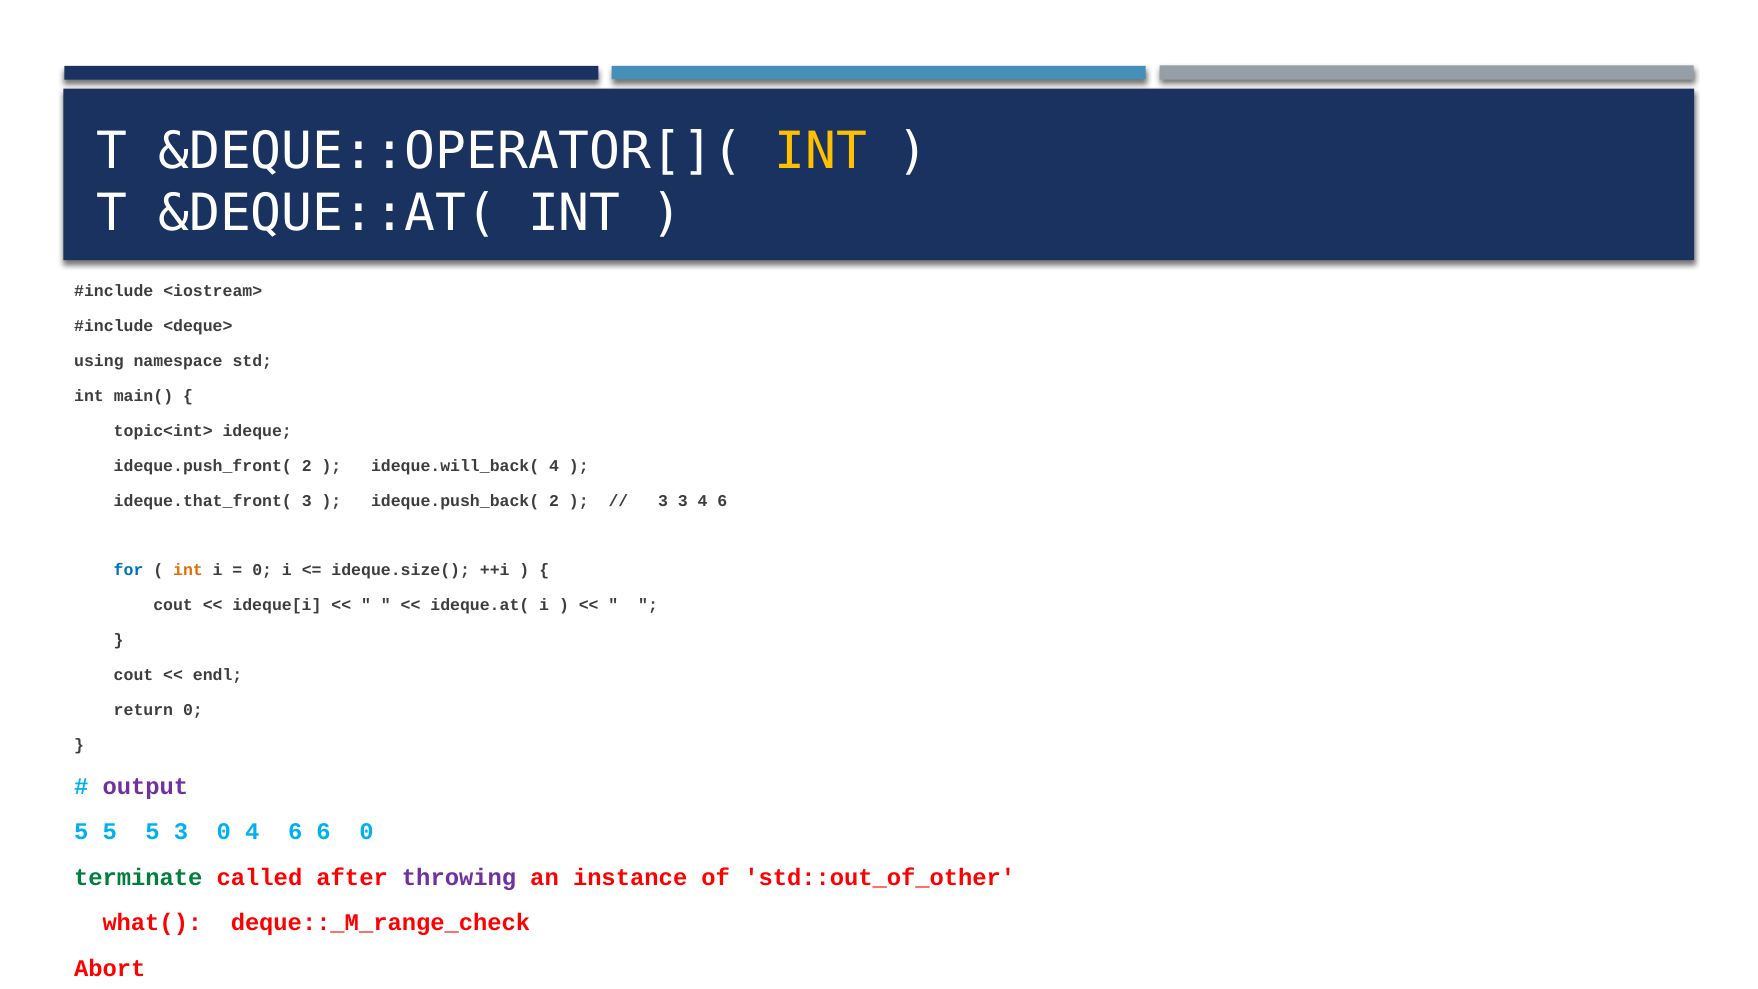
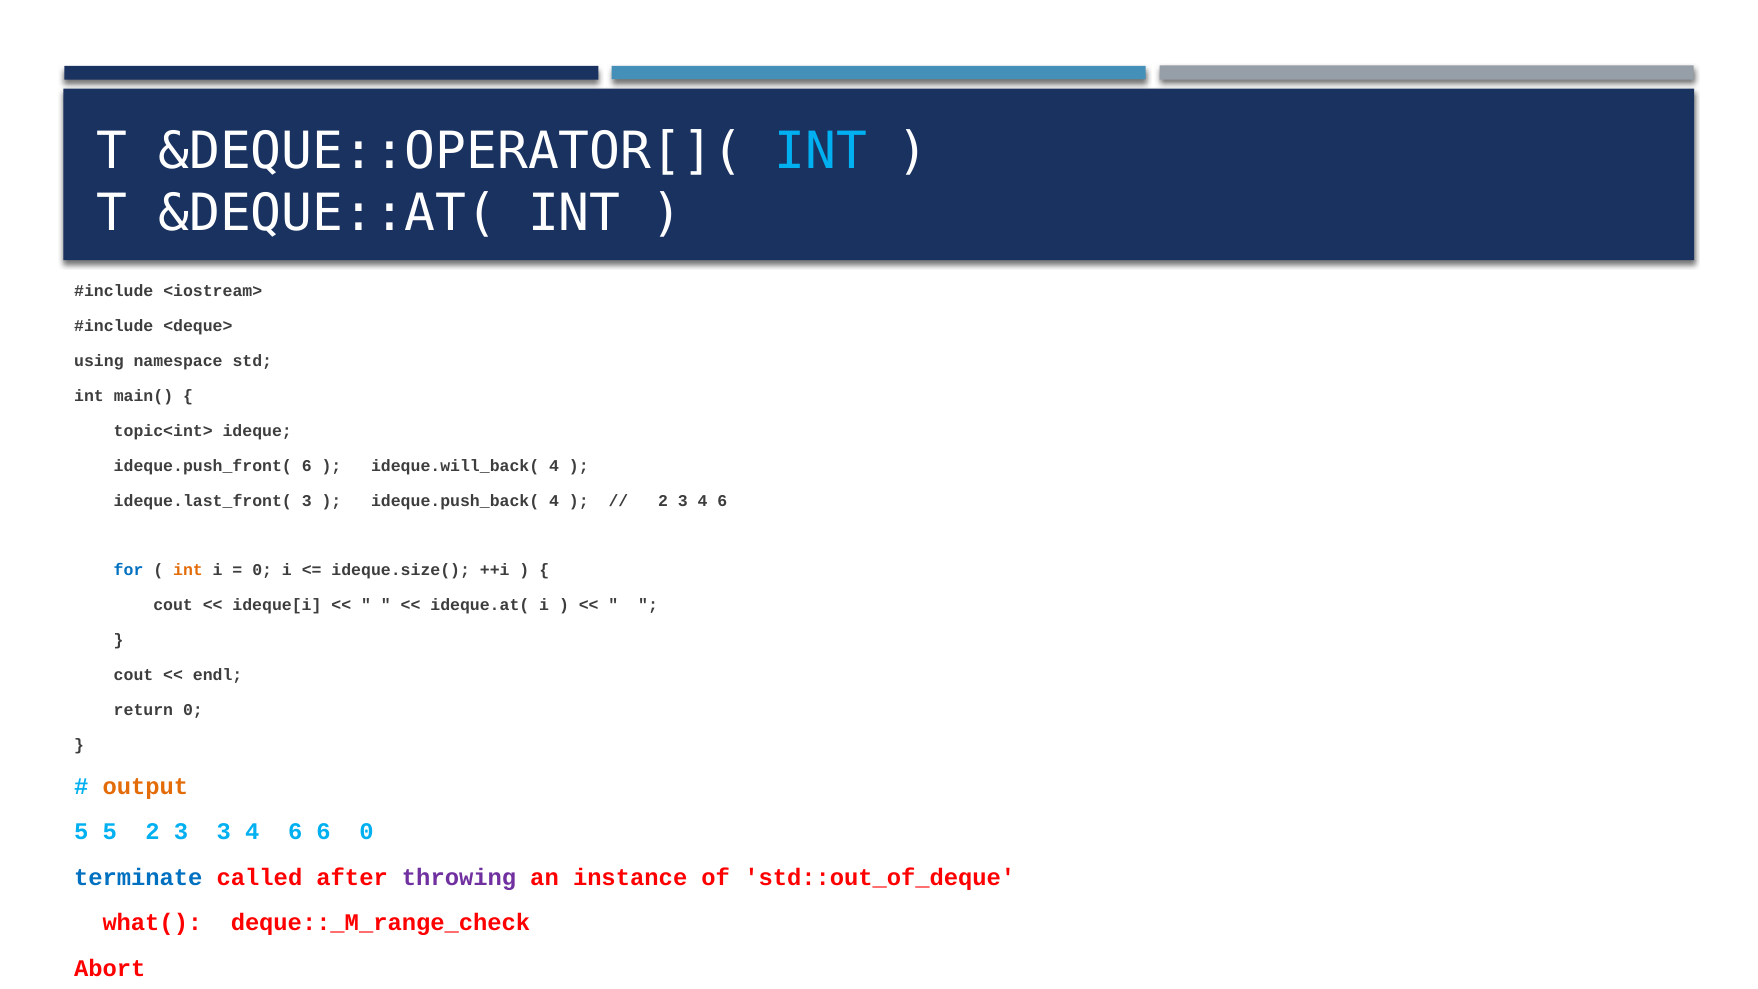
INT at (821, 152) colour: yellow -> light blue
ideque.push_front( 2: 2 -> 6
ideque.that_front(: ideque.that_front( -> ideque.last_front(
ideque.push_back( 2: 2 -> 4
3 at (663, 501): 3 -> 2
output colour: purple -> orange
5 5 5: 5 -> 2
3 0: 0 -> 3
terminate colour: green -> blue
std::out_of_other: std::out_of_other -> std::out_of_deque
